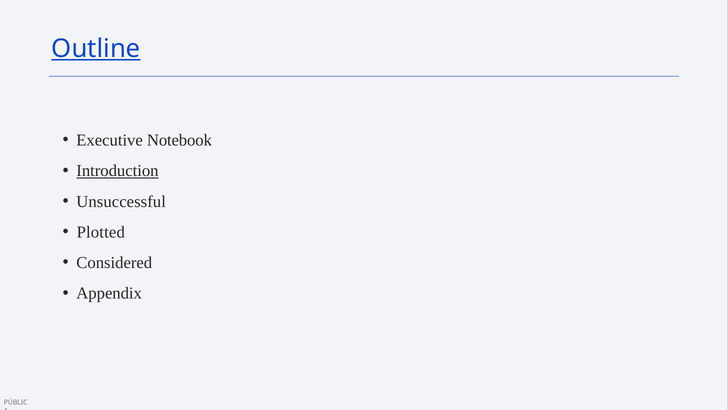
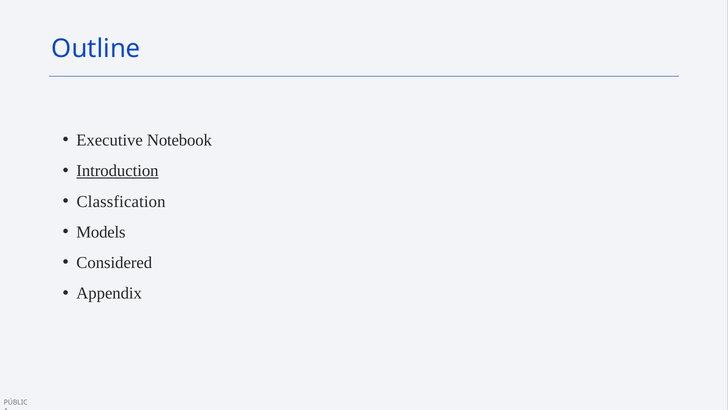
Outline underline: present -> none
Unsuccessful: Unsuccessful -> Classfication
Plotted: Plotted -> Models
